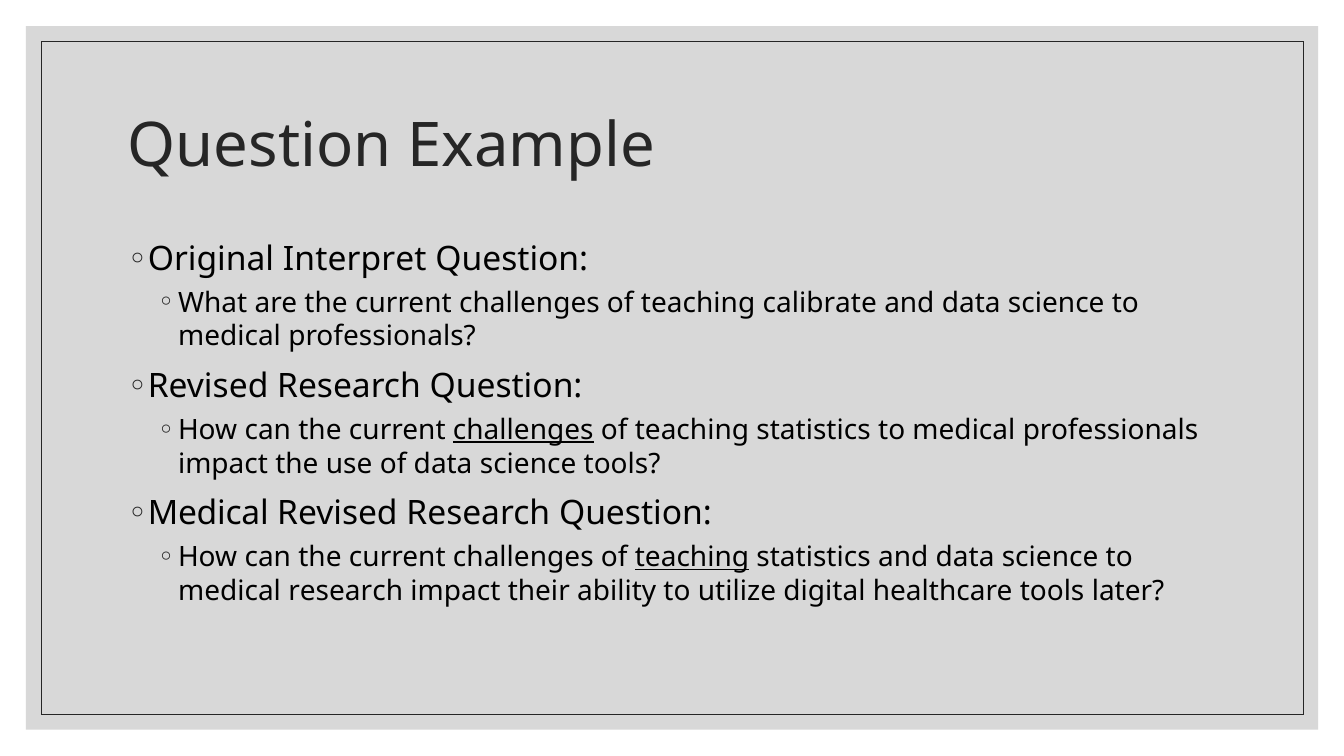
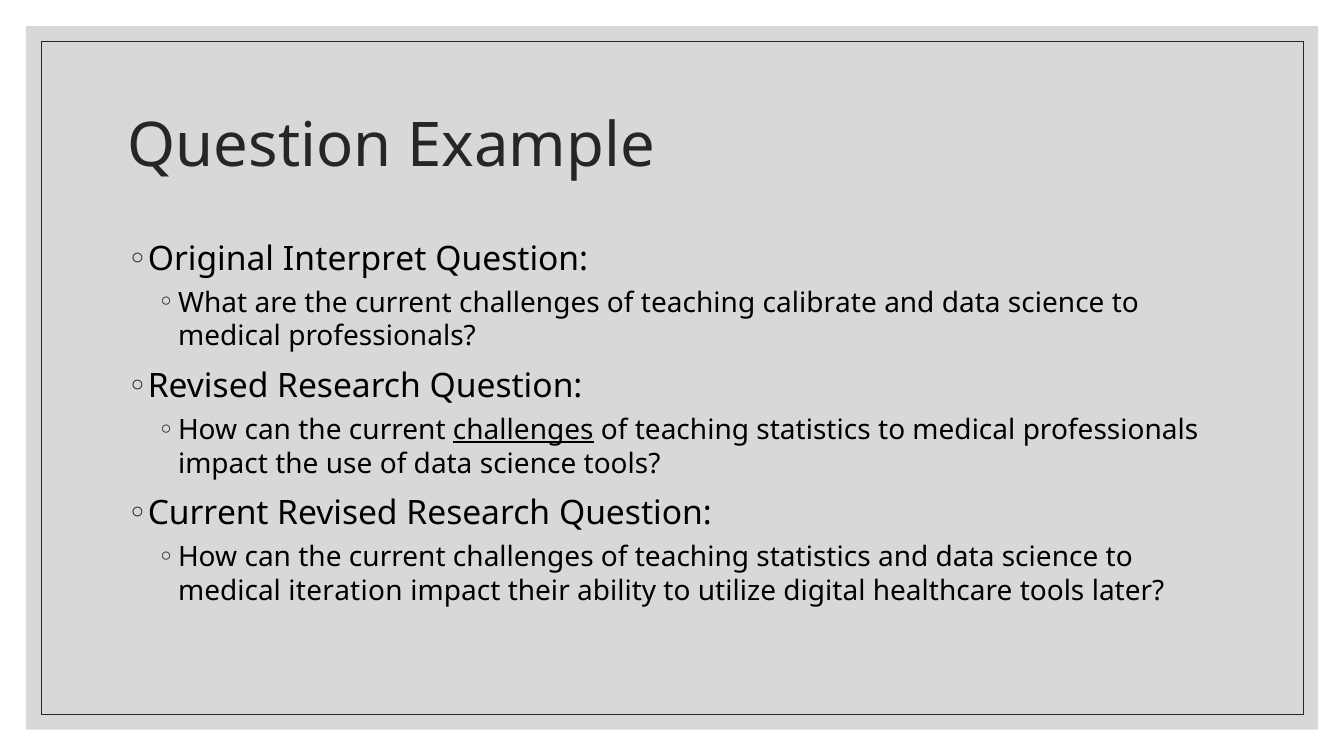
Medical at (208, 514): Medical -> Current
teaching at (692, 557) underline: present -> none
medical research: research -> iteration
